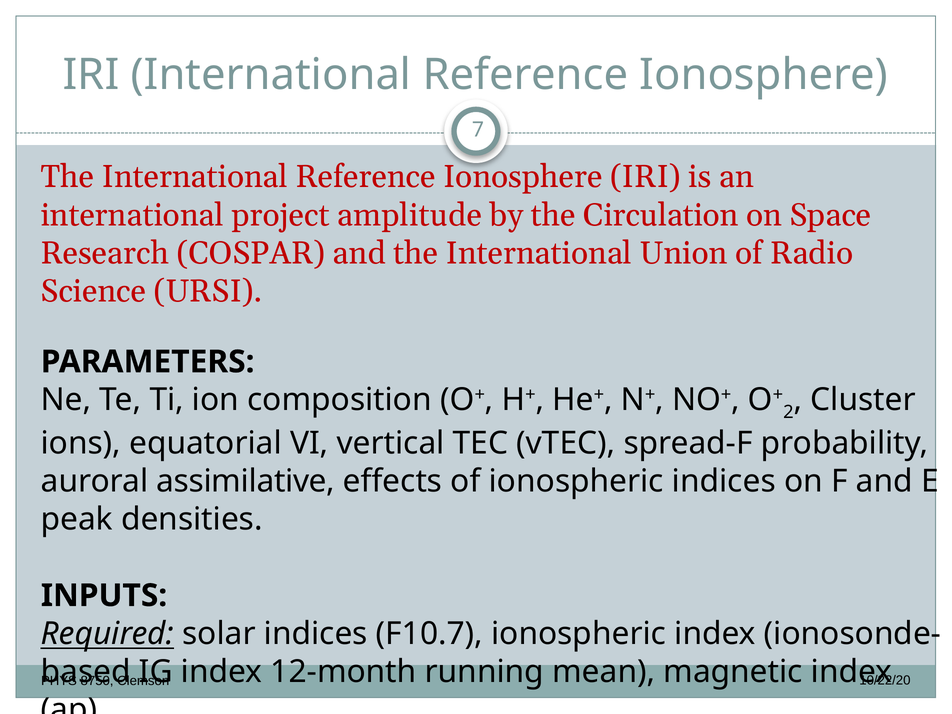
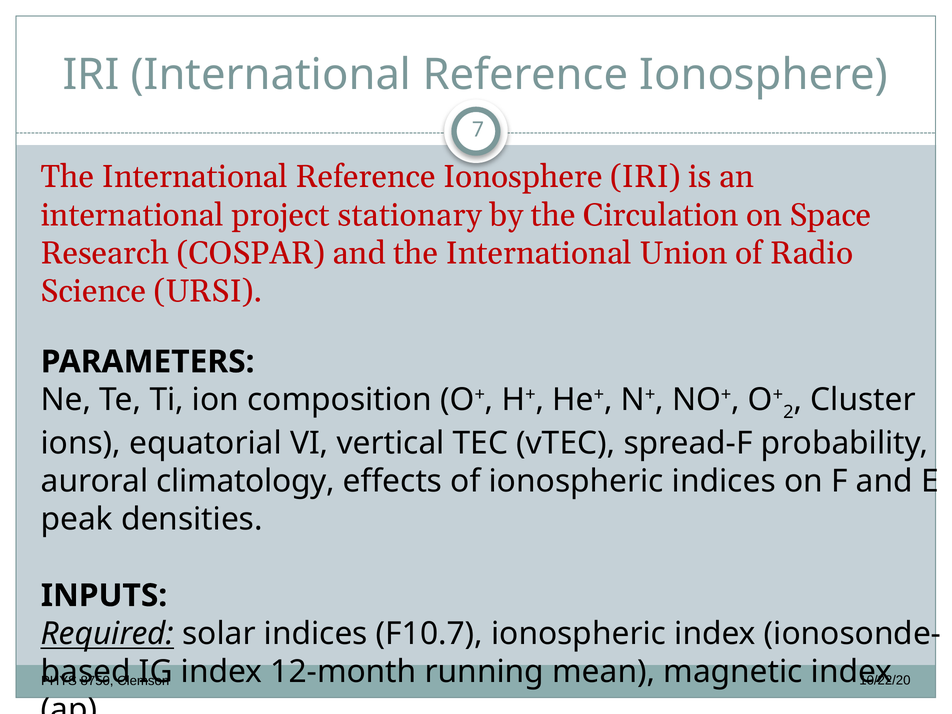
amplitude: amplitude -> stationary
assimilative: assimilative -> climatology
